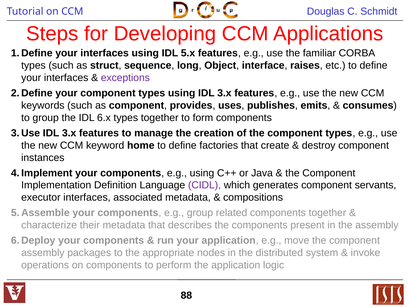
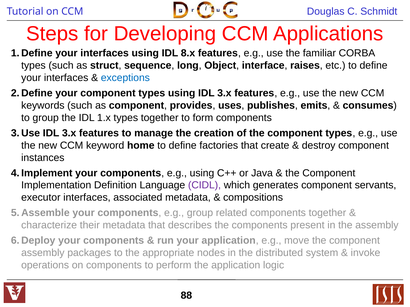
5.x: 5.x -> 8.x
exceptions colour: purple -> blue
6.x: 6.x -> 1.x
